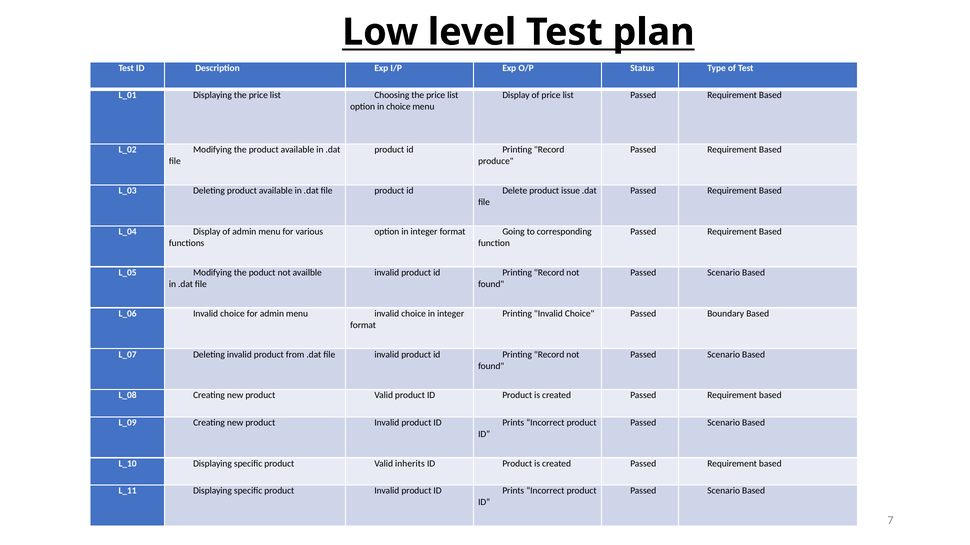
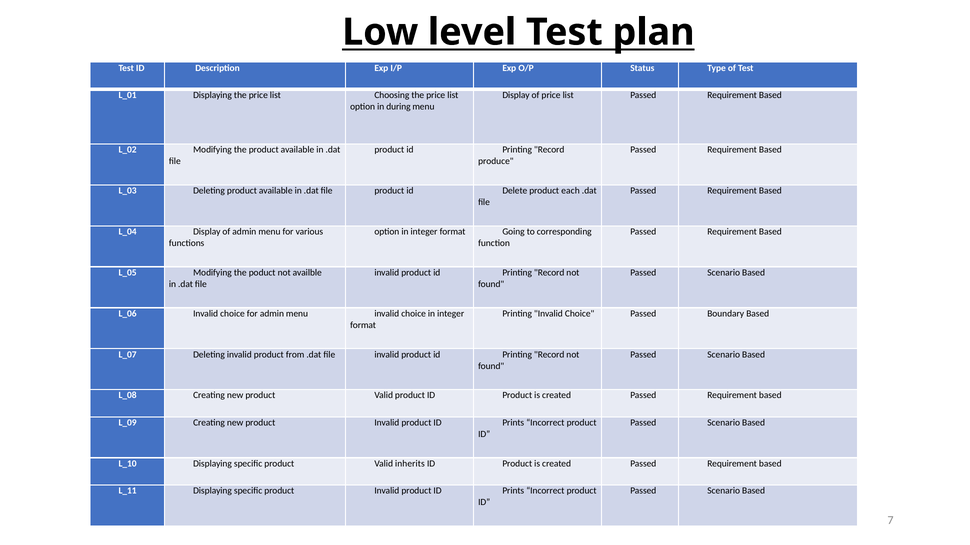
in choice: choice -> during
issue: issue -> each
